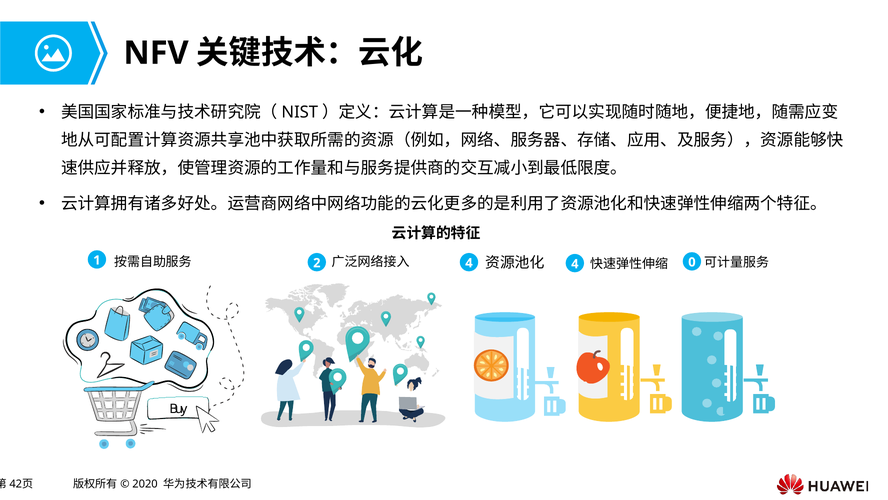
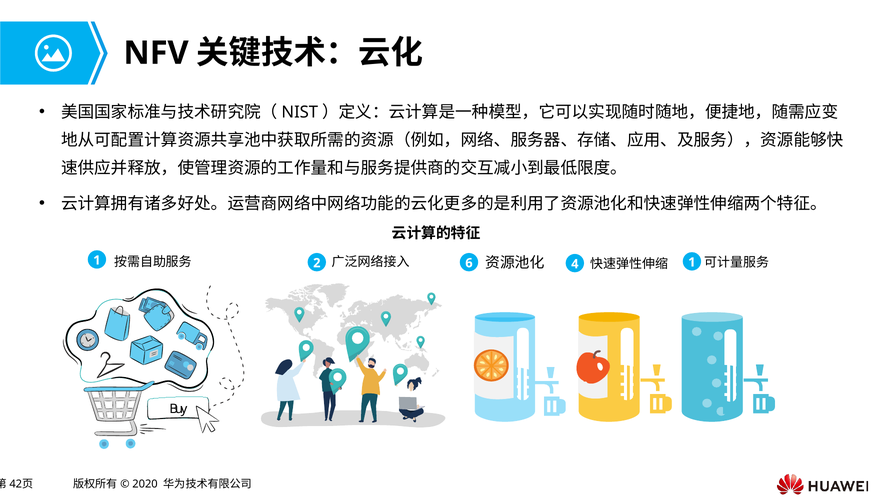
2 4: 4 -> 6
4 0: 0 -> 1
